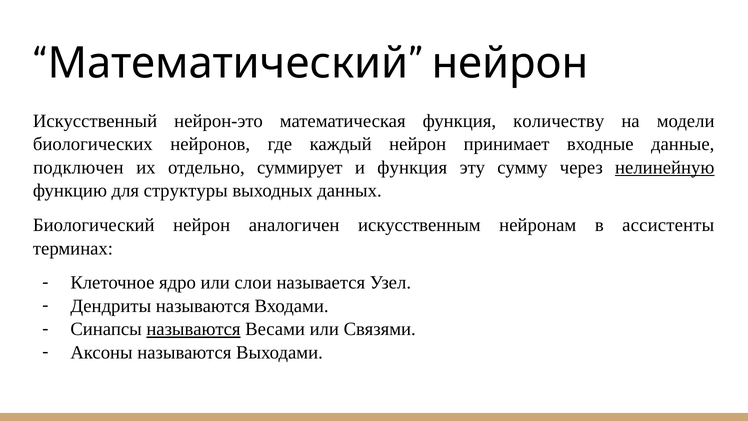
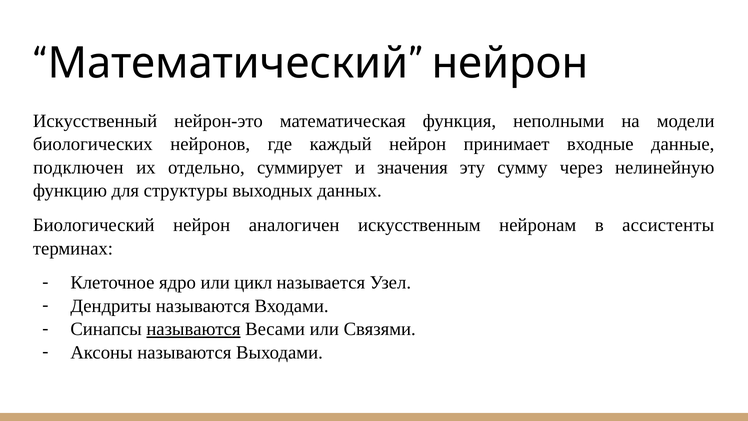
количеству: количеству -> неполными
и функция: функция -> значения
нелинейную underline: present -> none
слои: слои -> цикл
